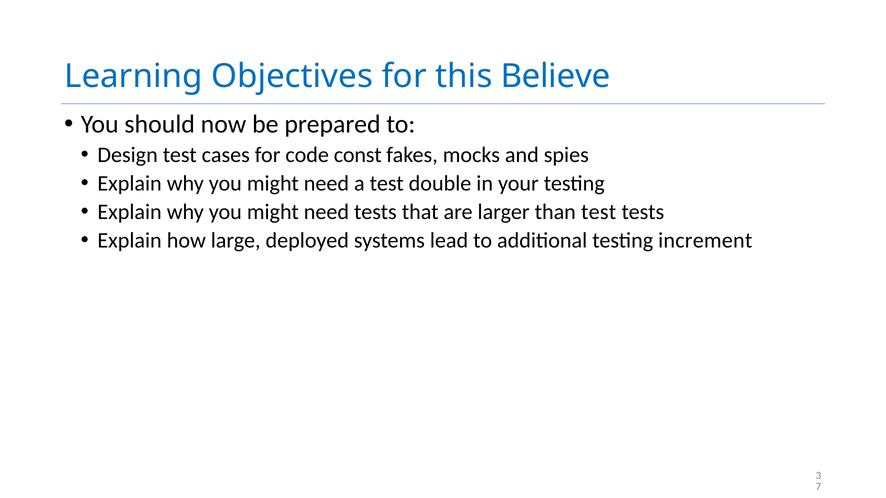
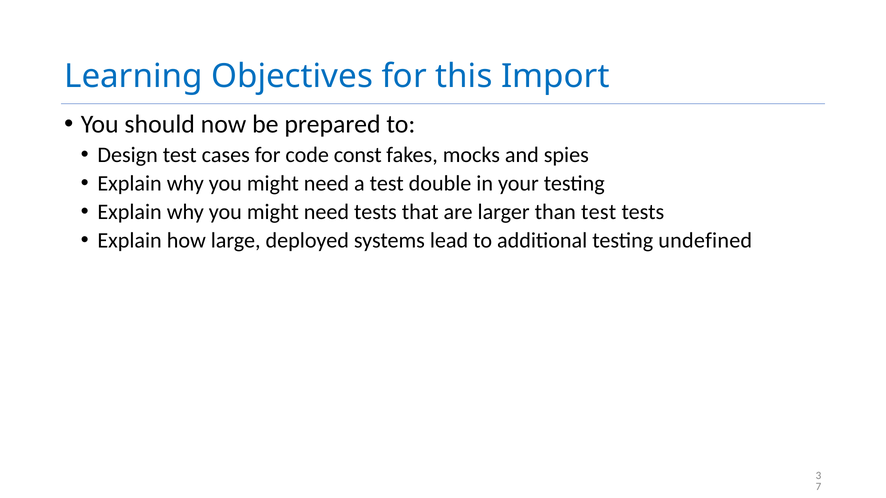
Believe: Believe -> Import
increment: increment -> undefined
